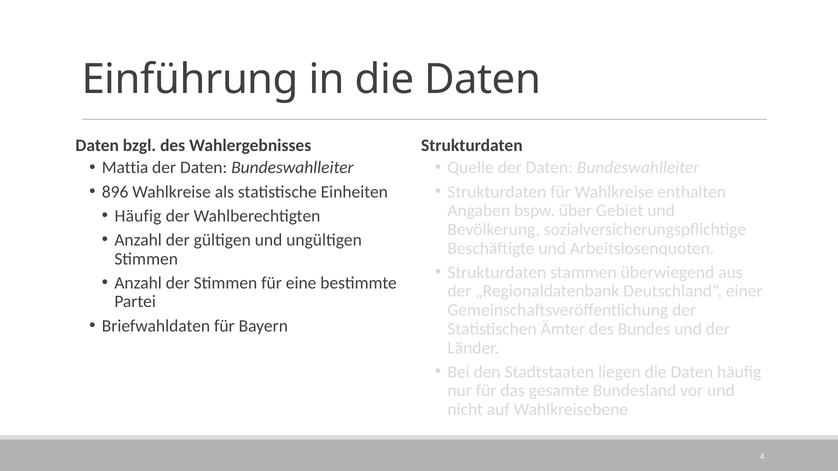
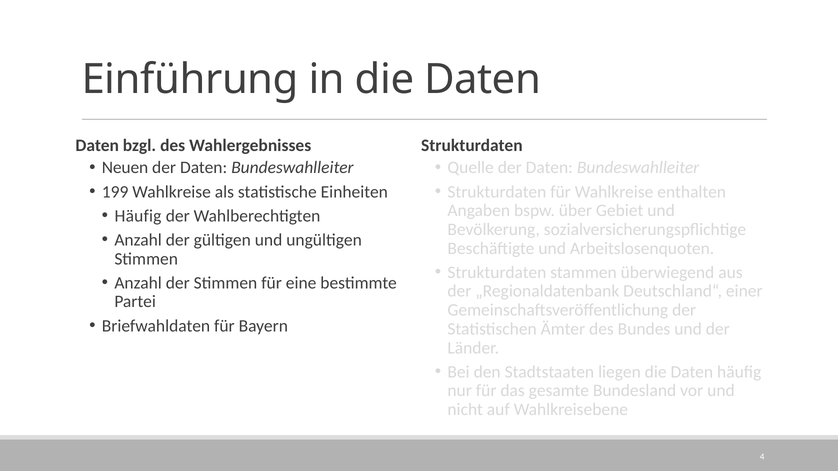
Mattia: Mattia -> Neuen
896: 896 -> 199
